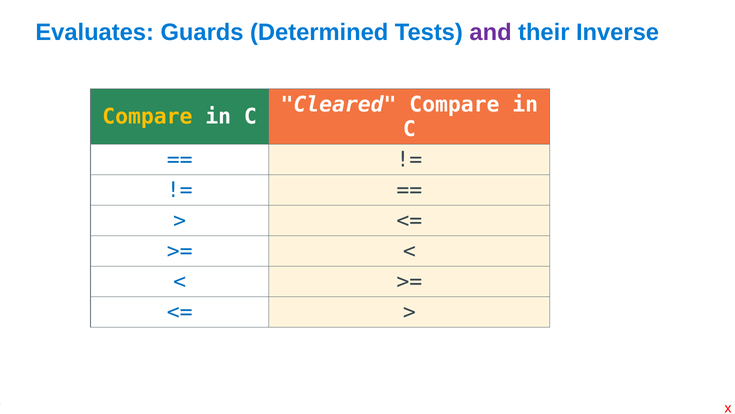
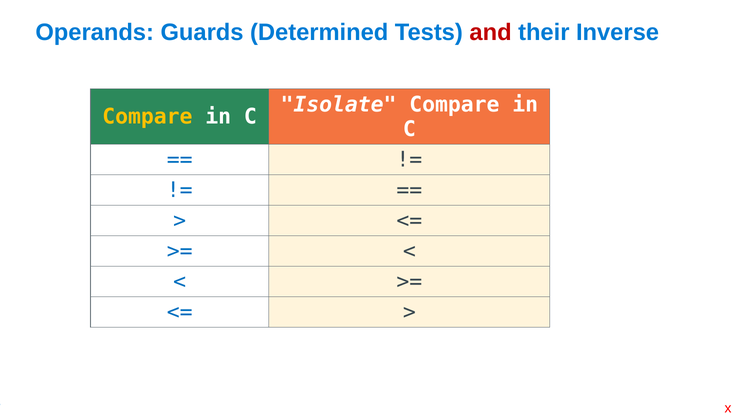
Evaluates: Evaluates -> Operands
and colour: purple -> red
Cleared: Cleared -> Isolate
